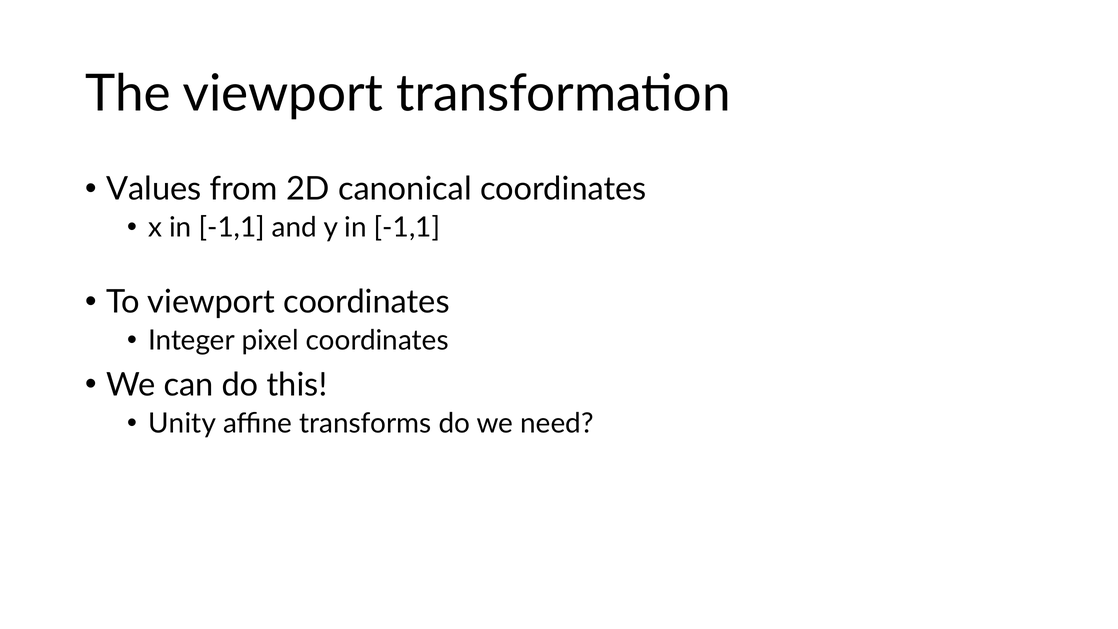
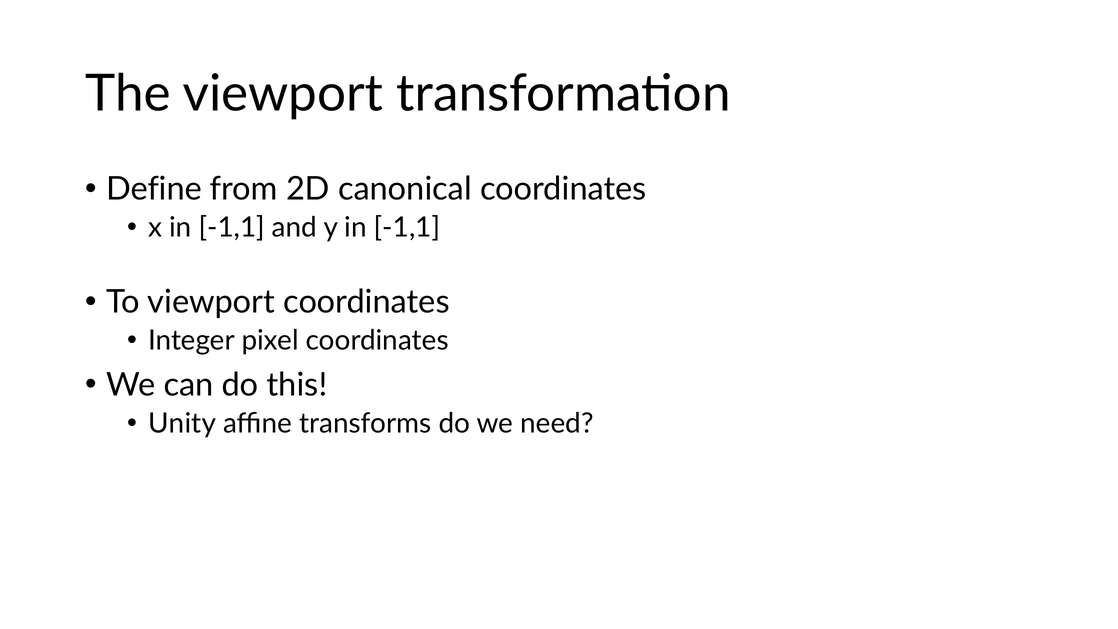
Values: Values -> Define
